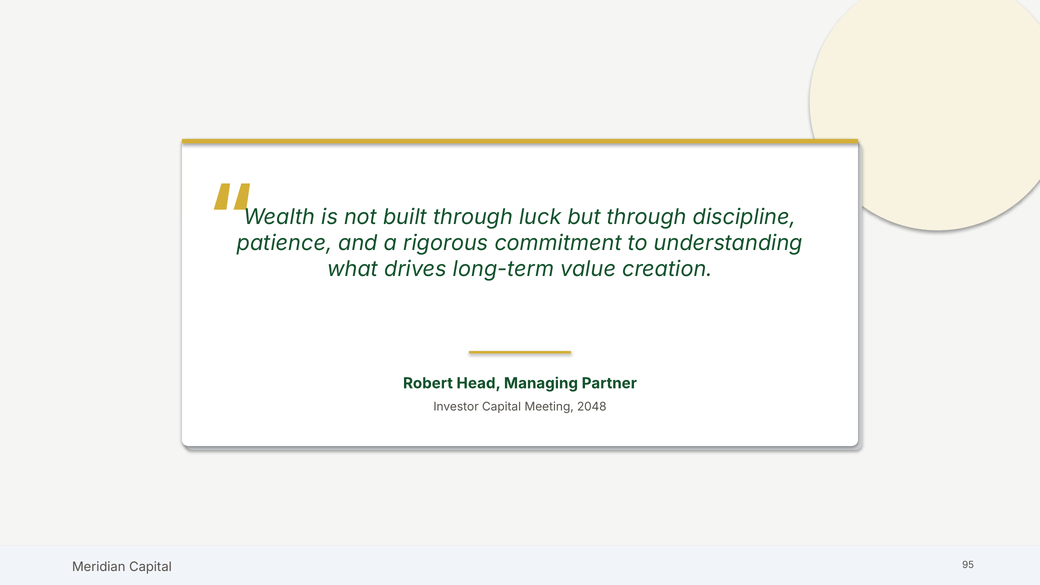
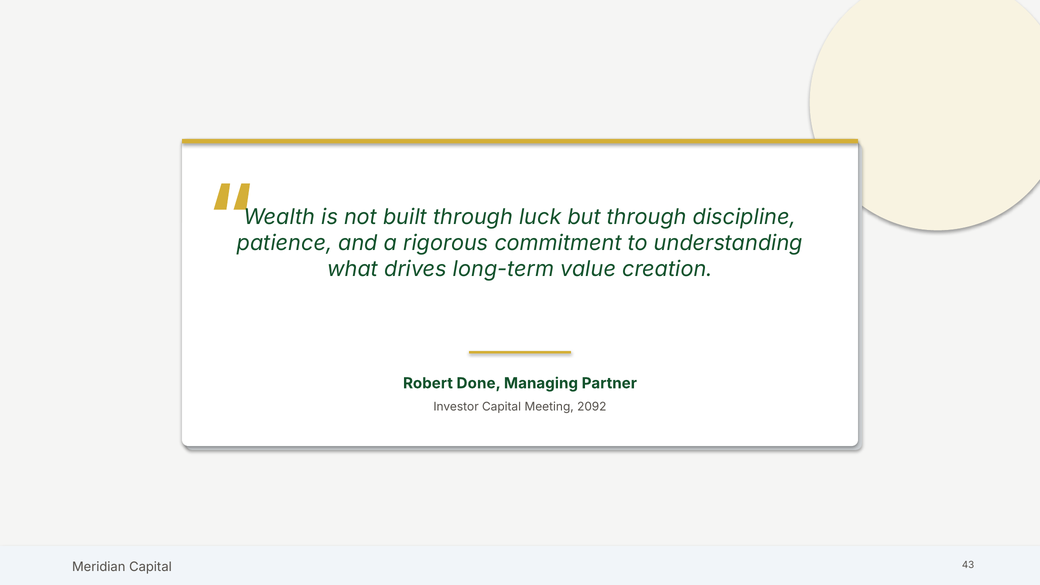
Head: Head -> Done
2048: 2048 -> 2092
95: 95 -> 43
